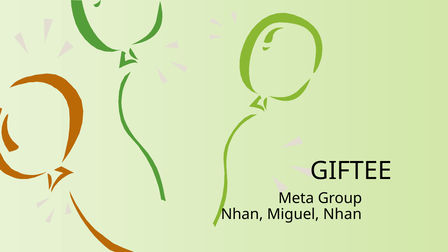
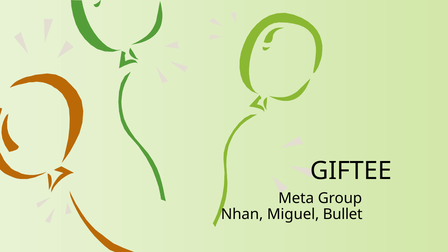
Miguel Nhan: Nhan -> Bullet
